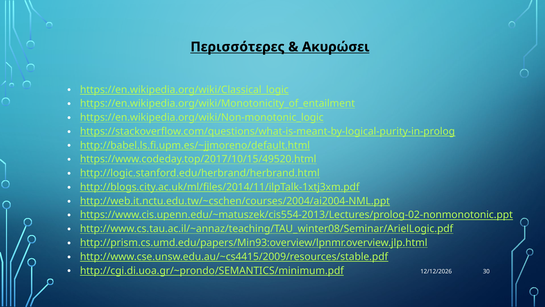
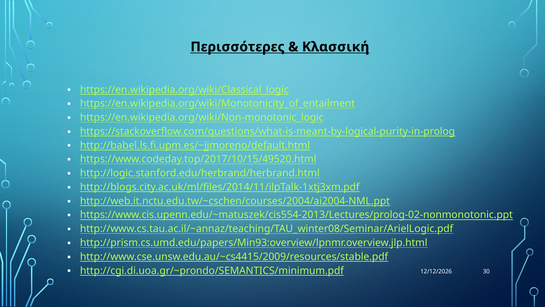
Ακυρώσει: Ακυρώσει -> Κλασσική
